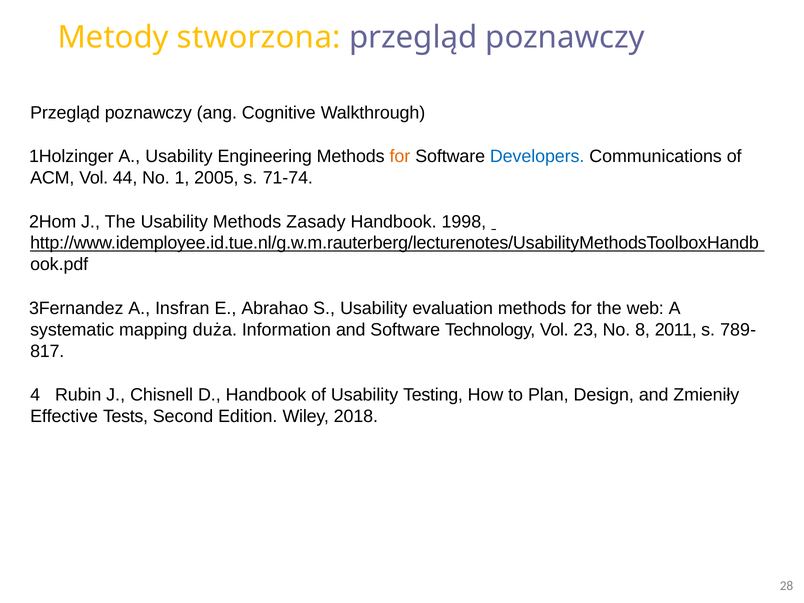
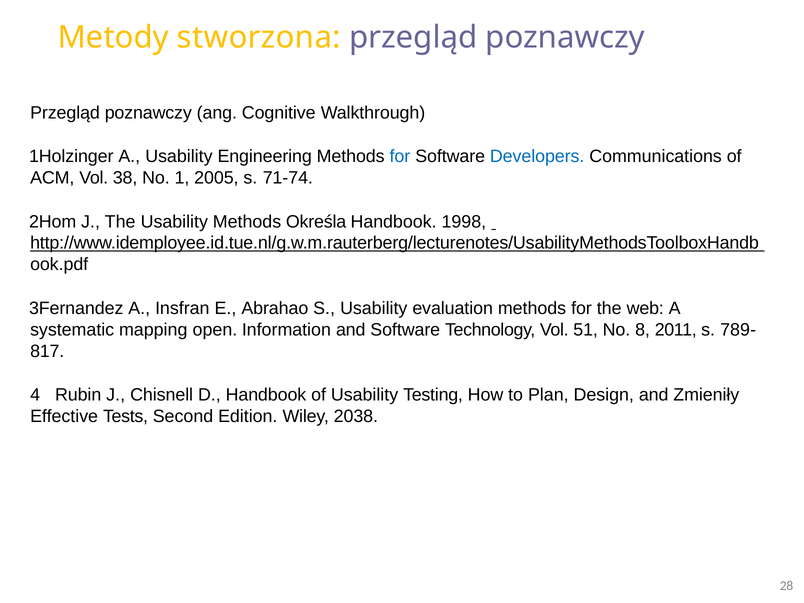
for at (400, 156) colour: orange -> blue
44: 44 -> 38
Zasady: Zasady -> Określa
duża: duża -> open
23: 23 -> 51
2018: 2018 -> 2038
